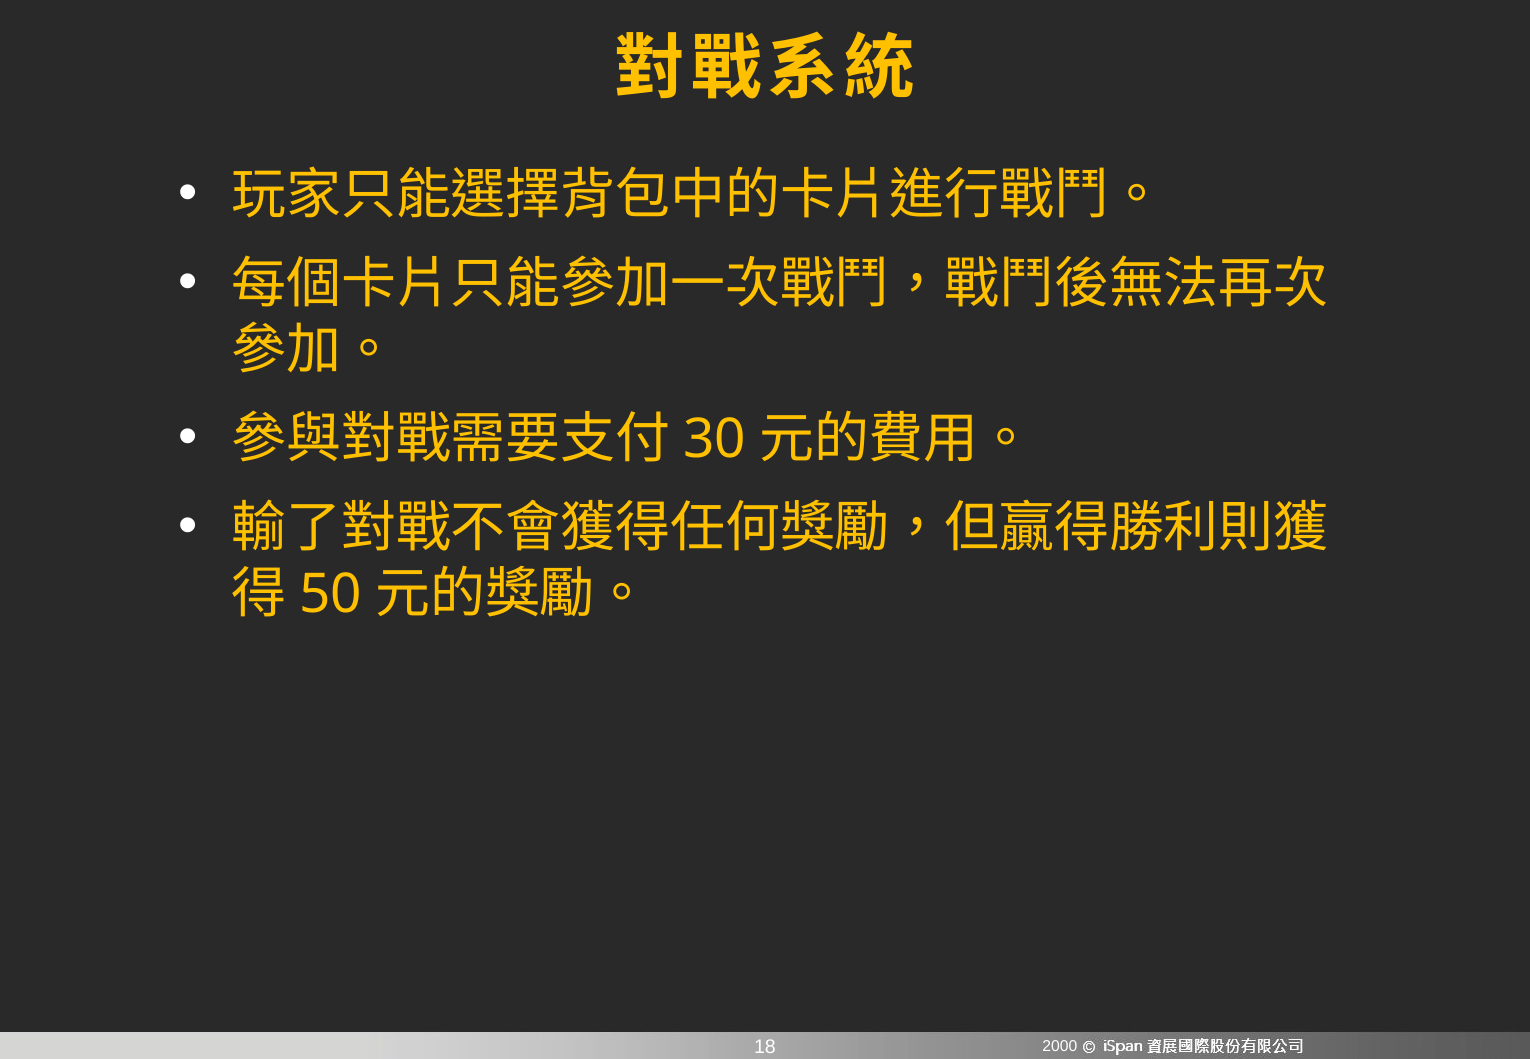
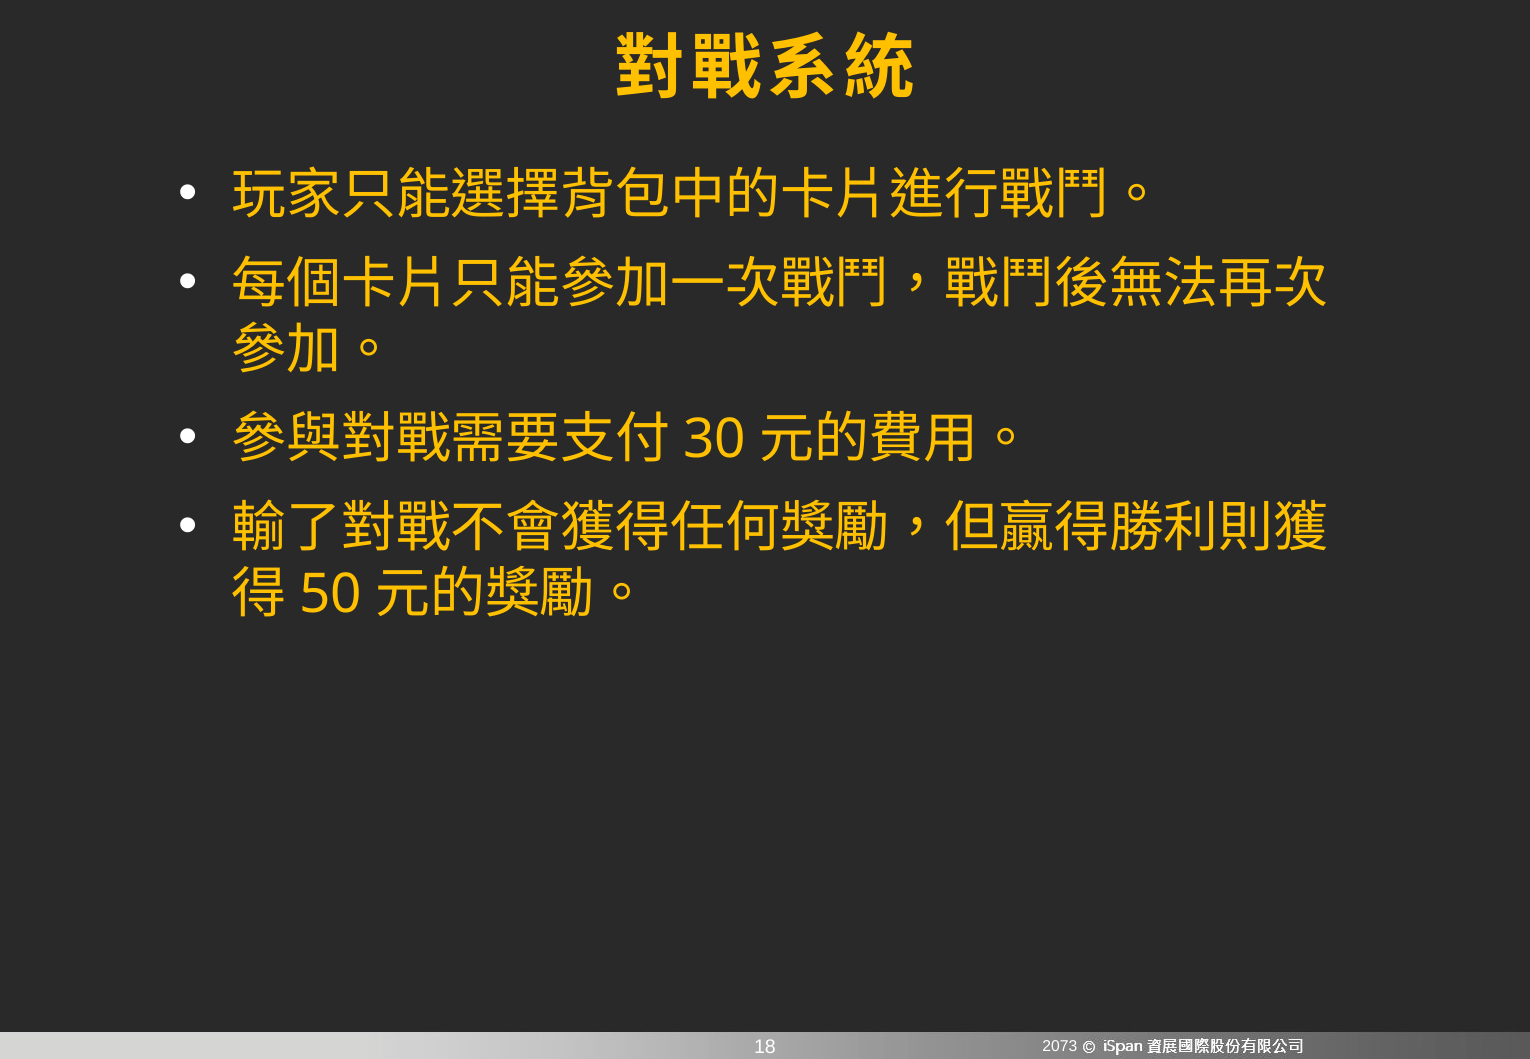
2000: 2000 -> 2073
